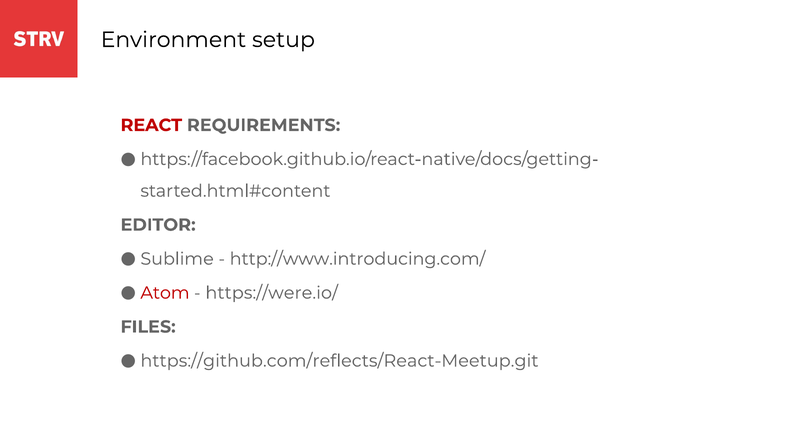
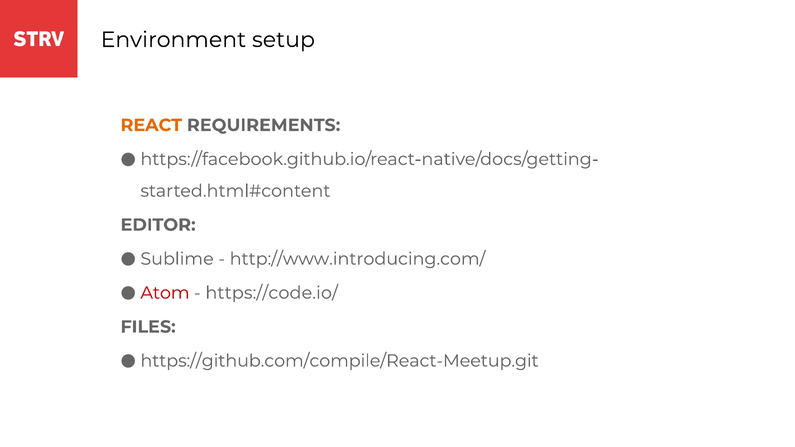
REACT colour: red -> orange
https://were.io/: https://were.io/ -> https://code.io/
https://github.com/reflects/React-Meetup.git: https://github.com/reflects/React-Meetup.git -> https://github.com/compile/React-Meetup.git
